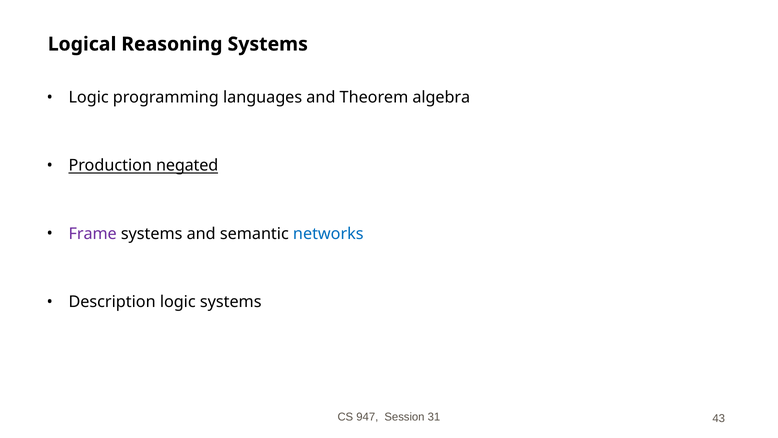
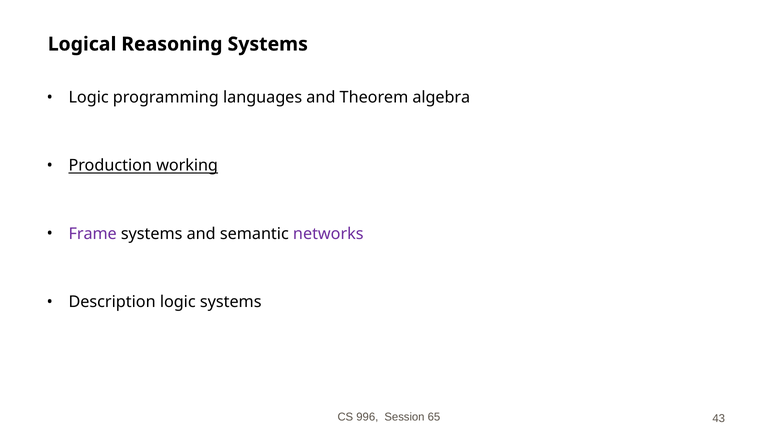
negated: negated -> working
networks colour: blue -> purple
947: 947 -> 996
31: 31 -> 65
